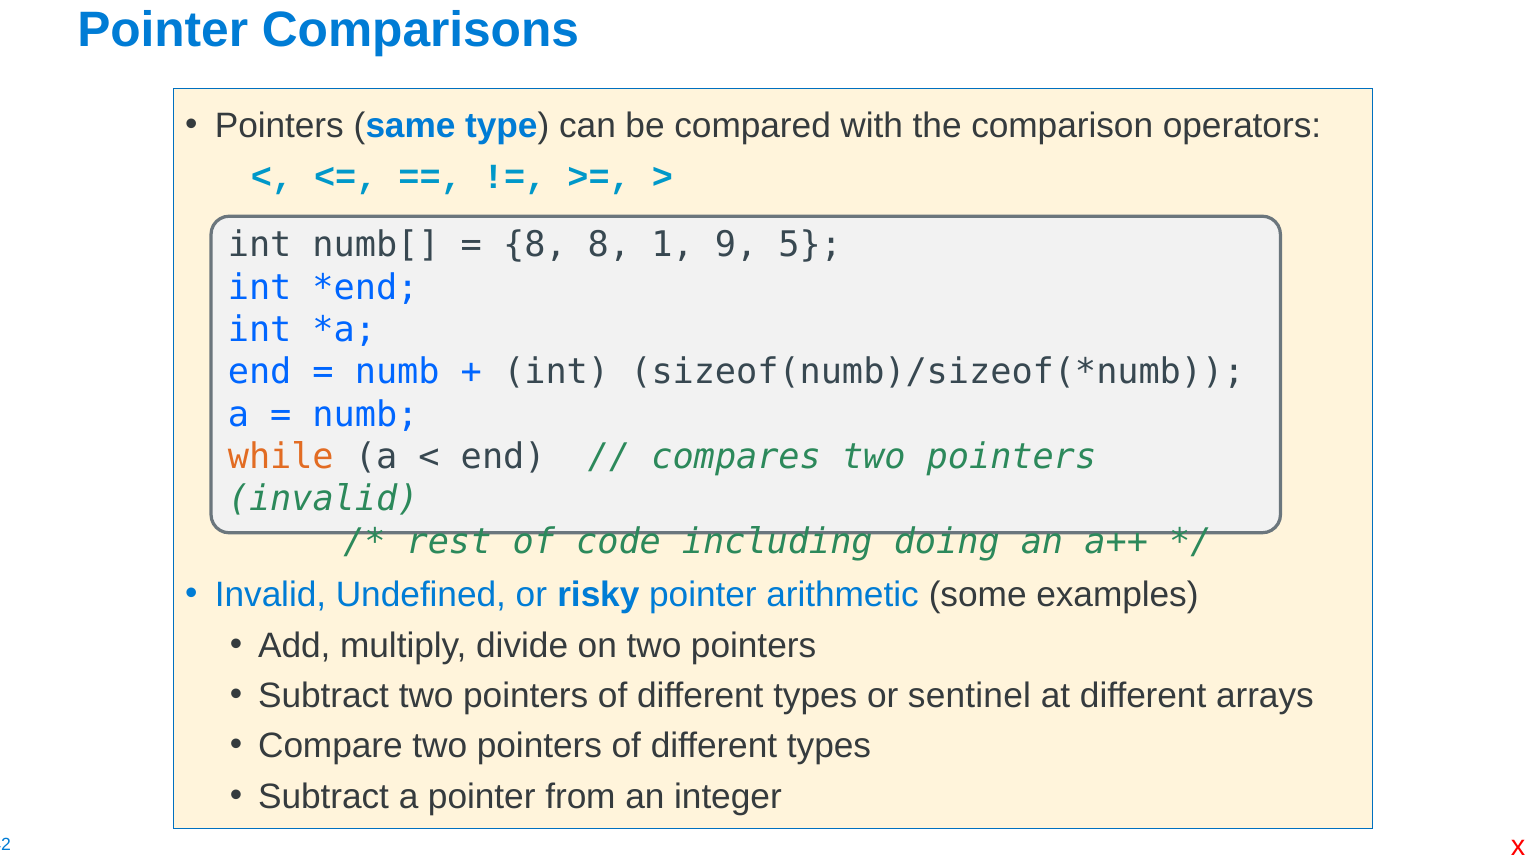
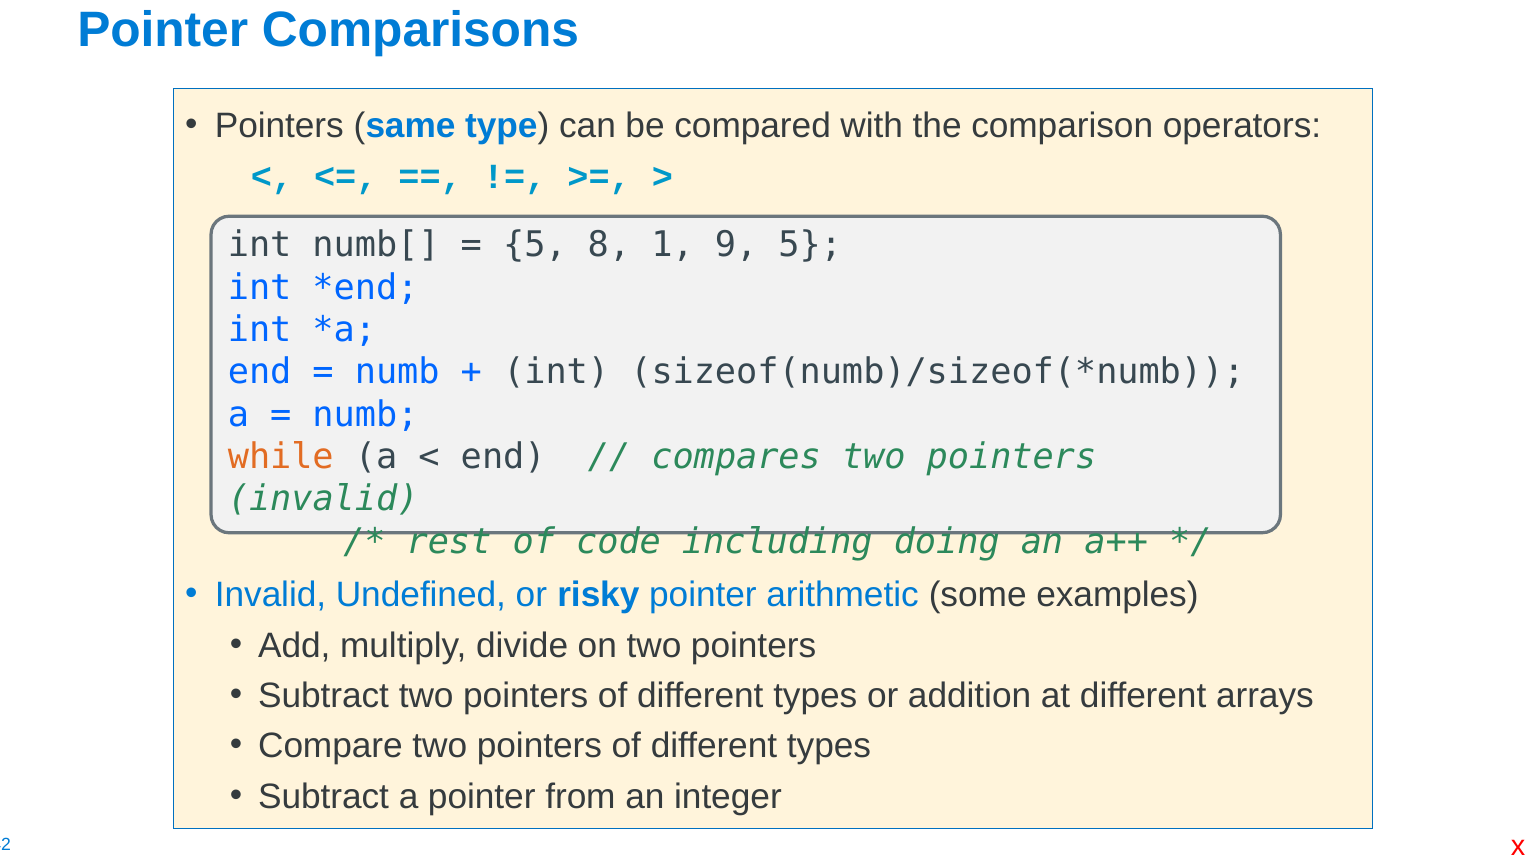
8 at (535, 245): 8 -> 5
sentinel: sentinel -> addition
